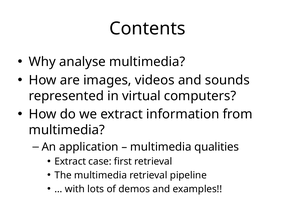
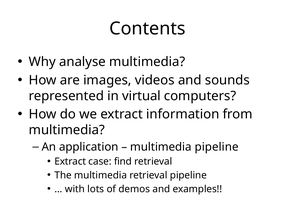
multimedia qualities: qualities -> pipeline
first: first -> find
